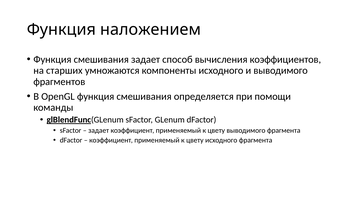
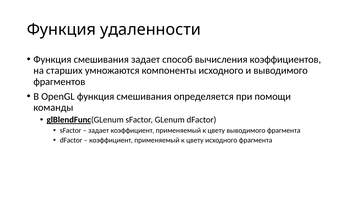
наложением: наложением -> удаленности
